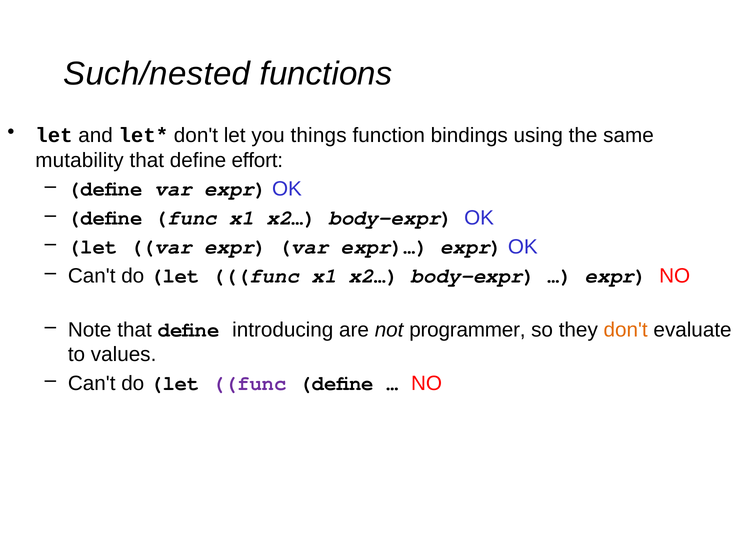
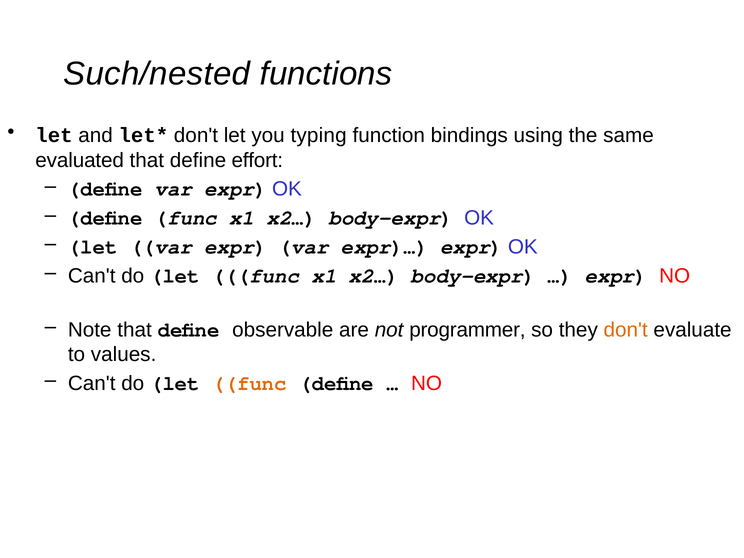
things: things -> typing
mutability: mutability -> evaluated
introducing: introducing -> observable
func at (250, 383) colour: purple -> orange
